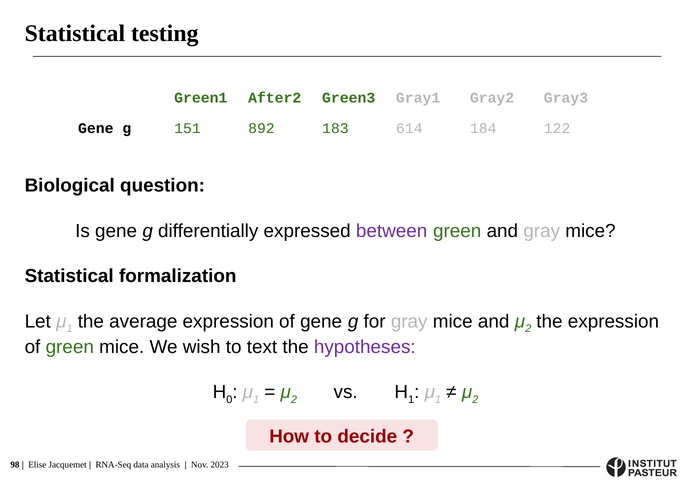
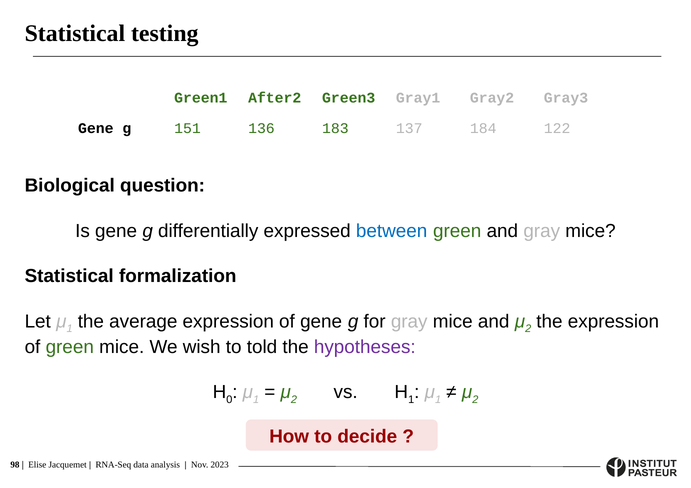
892: 892 -> 136
614: 614 -> 137
between colour: purple -> blue
text: text -> told
